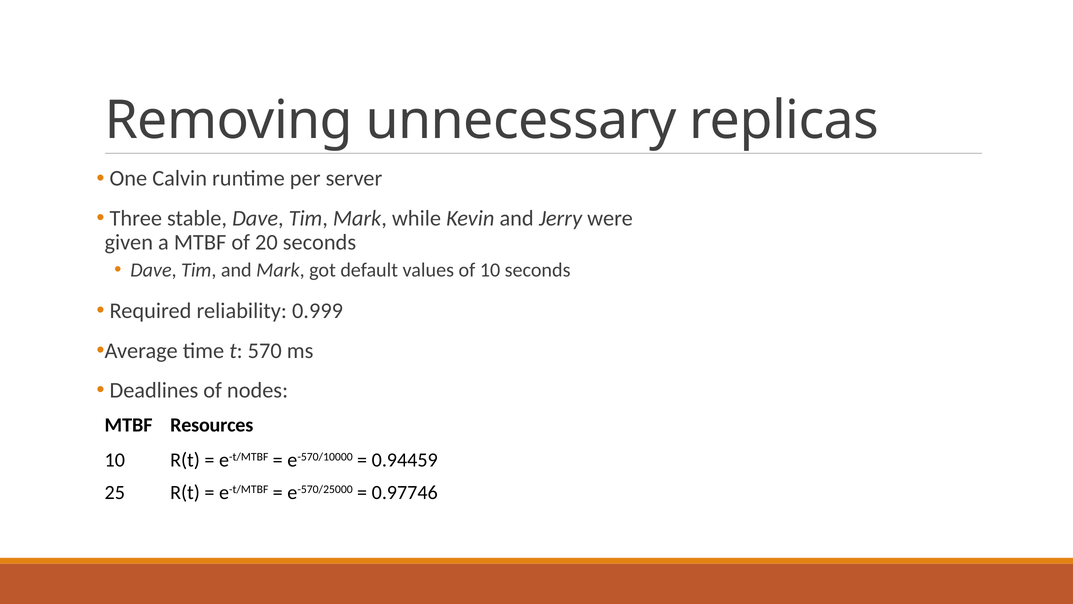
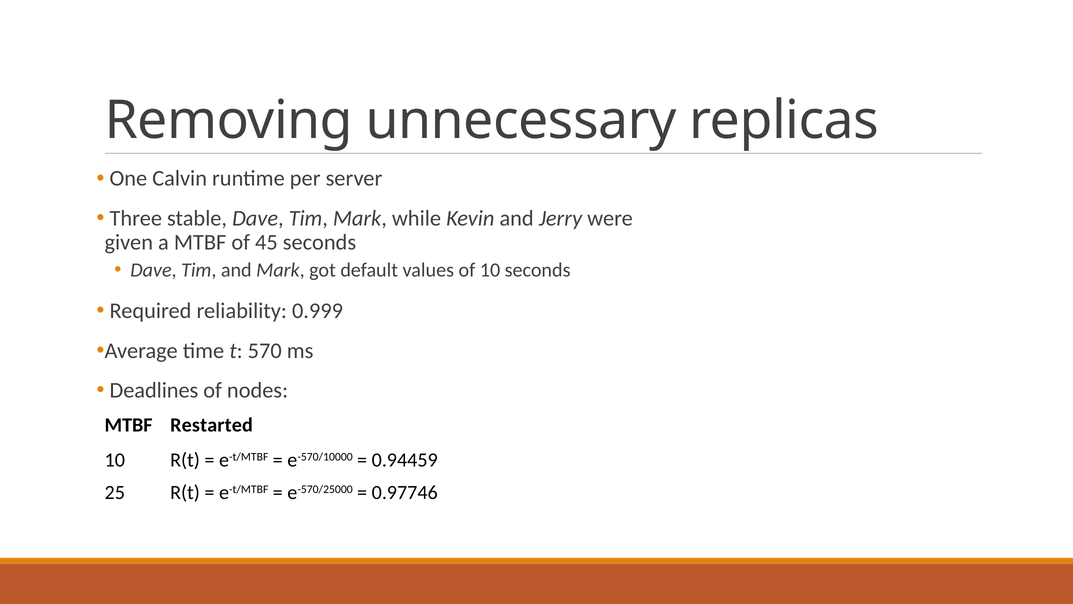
20: 20 -> 45
Resources: Resources -> Restarted
